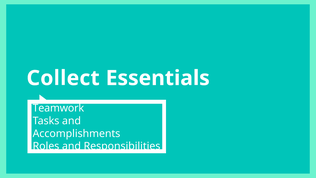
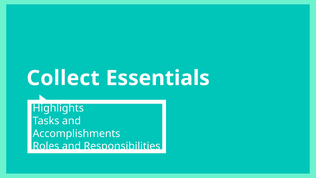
Teamwork: Teamwork -> Highlights
